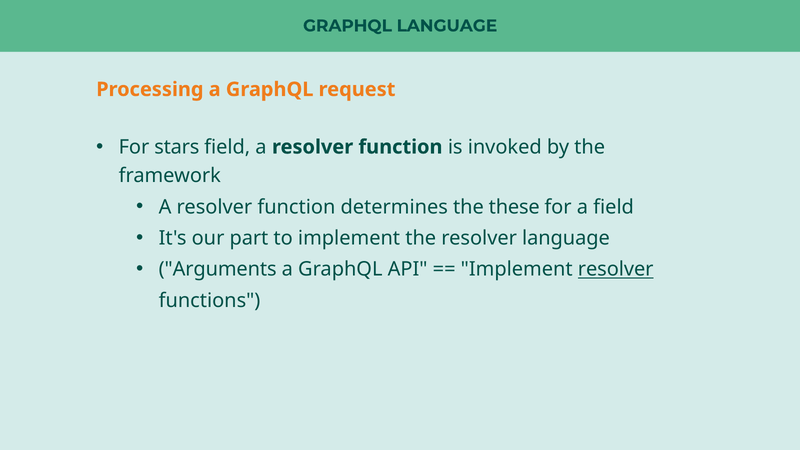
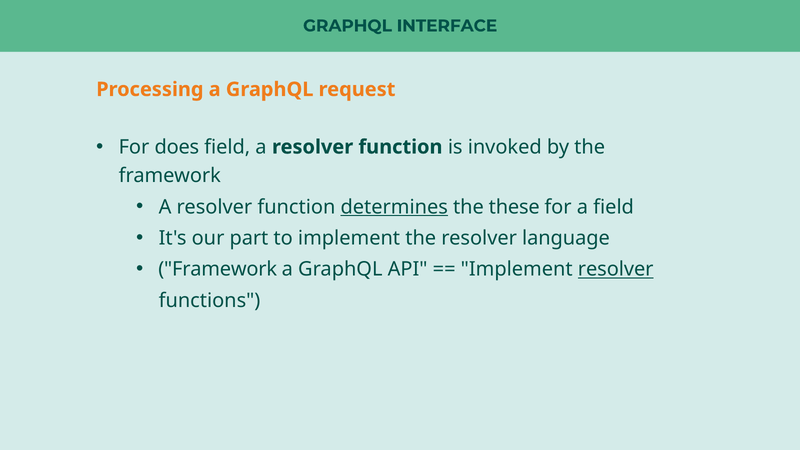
GRAPHQL LANGUAGE: LANGUAGE -> INTERFACE
stars: stars -> does
determines underline: none -> present
Arguments at (218, 269): Arguments -> Framework
